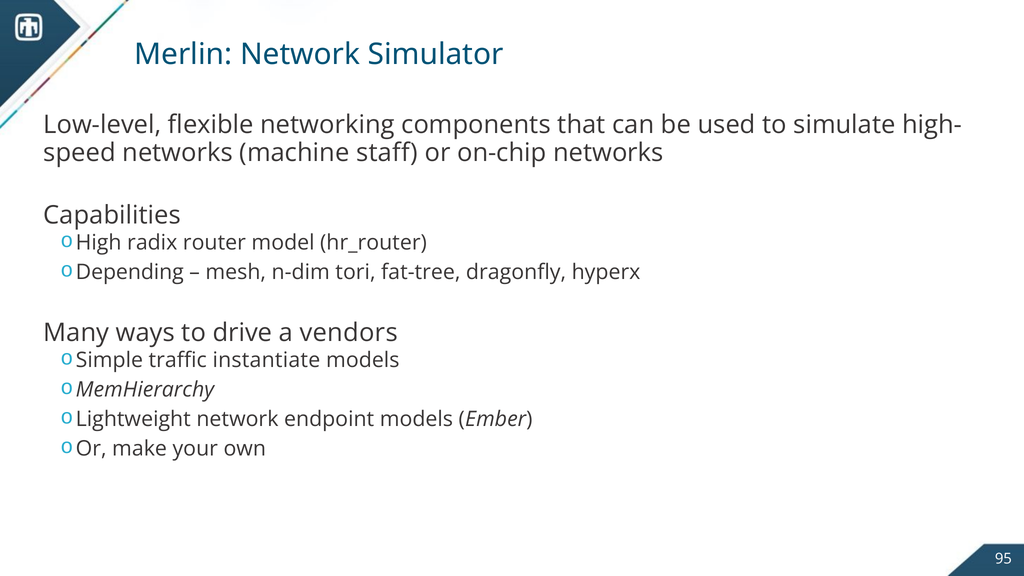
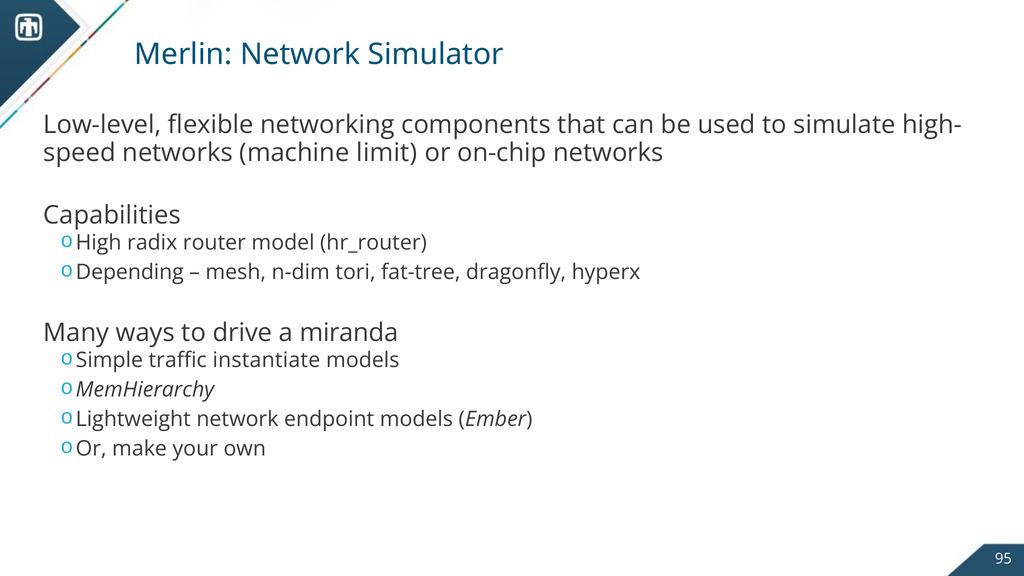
staff: staff -> limit
vendors: vendors -> miranda
